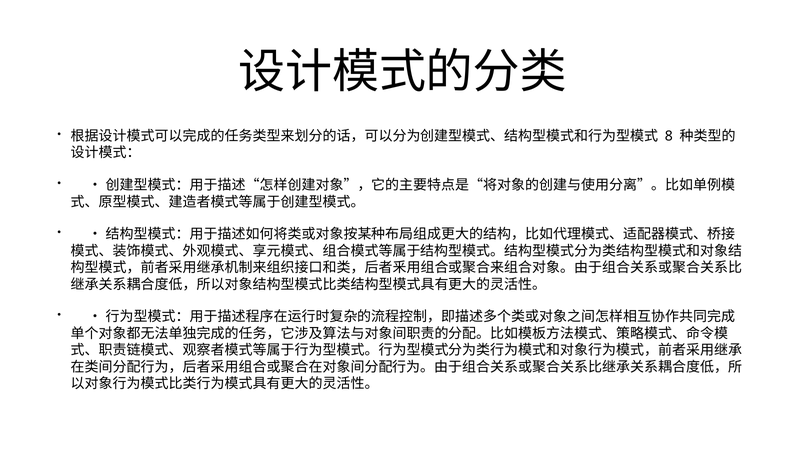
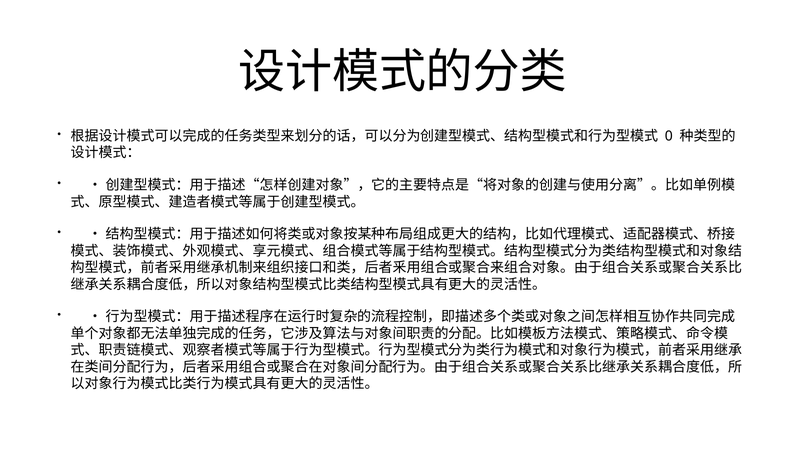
8: 8 -> 0
